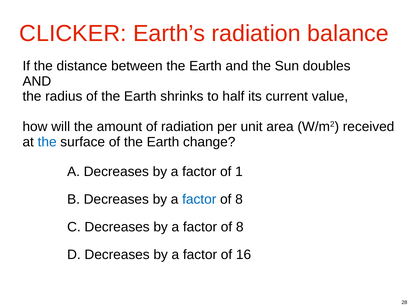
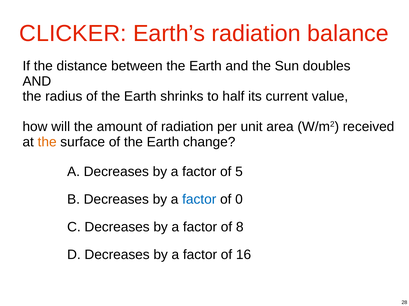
the at (47, 142) colour: blue -> orange
1: 1 -> 5
8 at (239, 200): 8 -> 0
